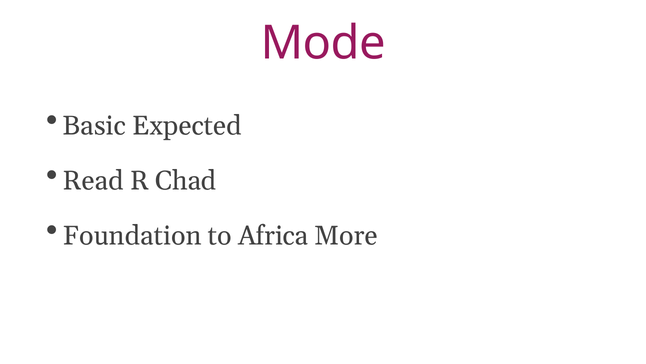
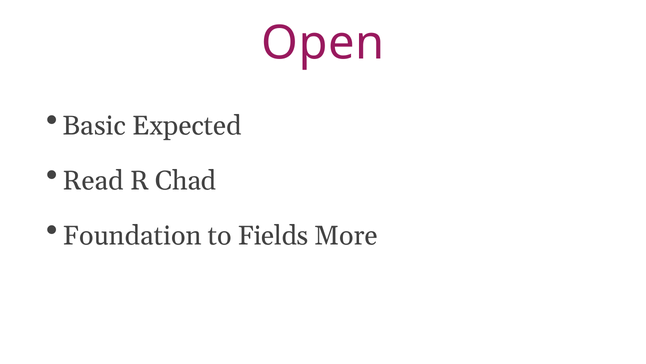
Mode: Mode -> Open
Africa: Africa -> Fields
